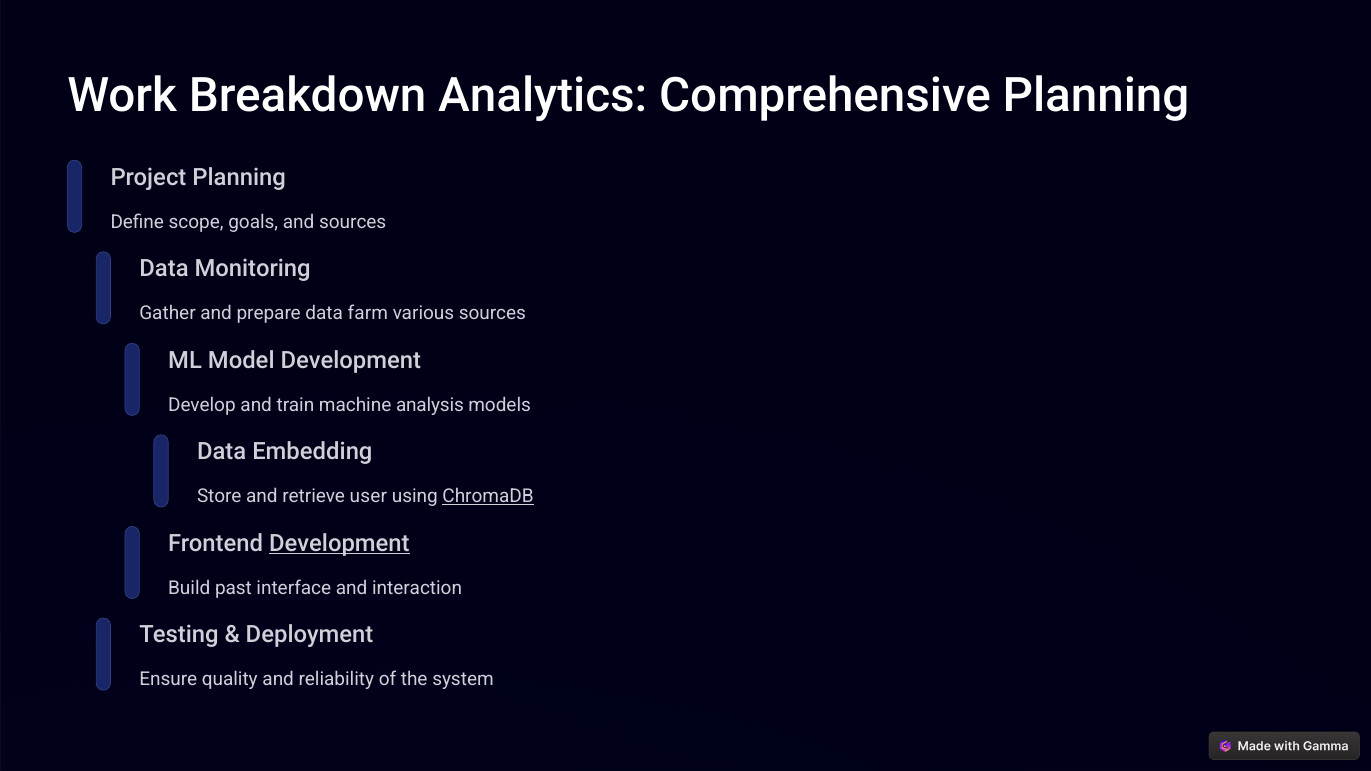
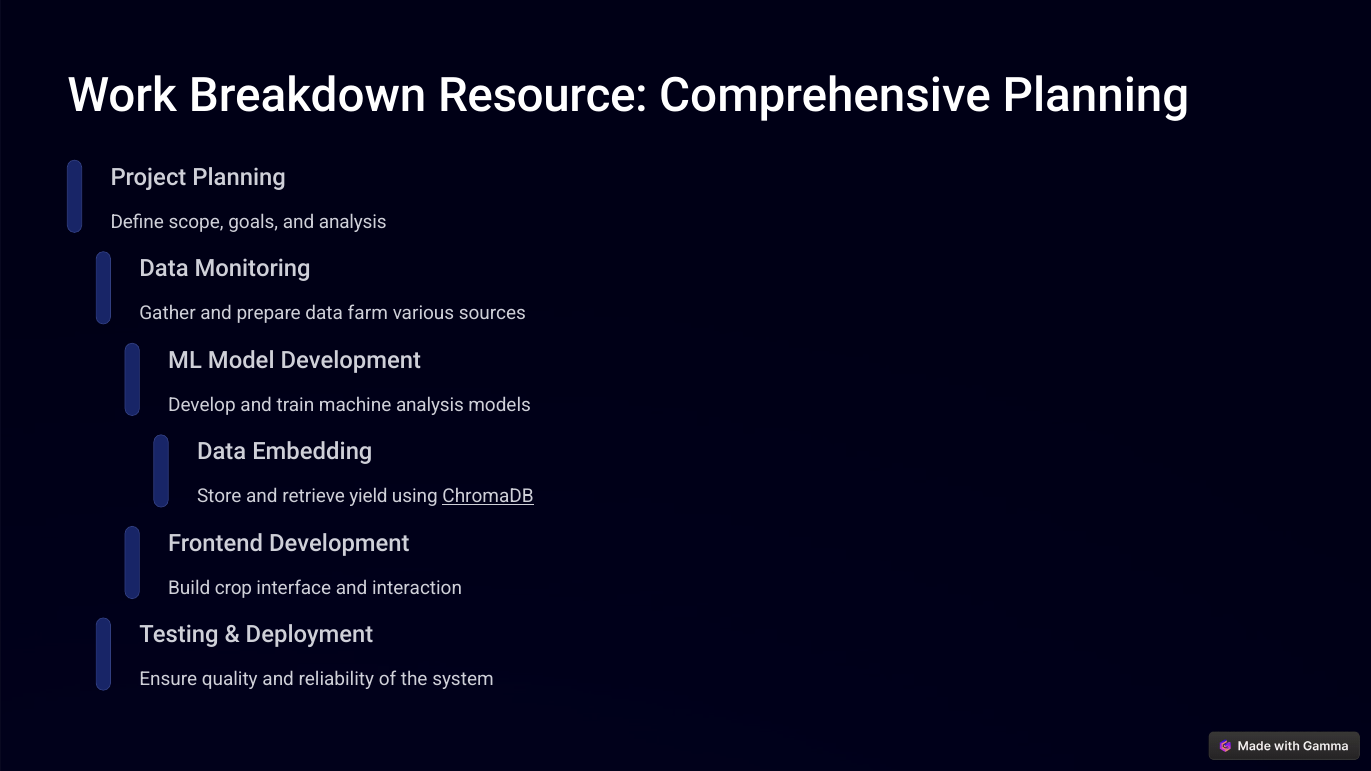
Analytics: Analytics -> Resource
and sources: sources -> analysis
user: user -> yield
Development at (339, 544) underline: present -> none
past: past -> crop
